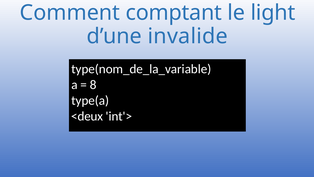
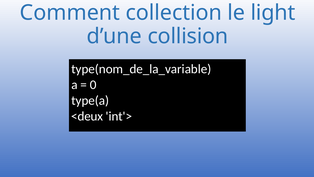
comptant: comptant -> collection
invalide: invalide -> collision
8: 8 -> 0
